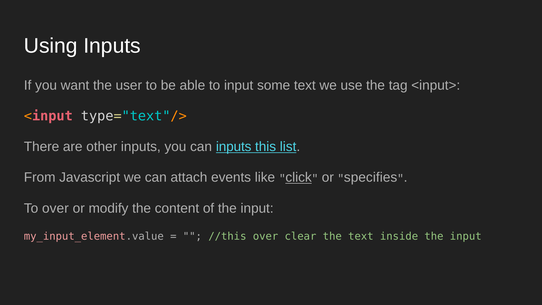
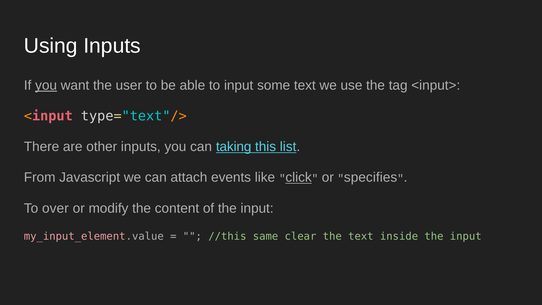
you at (46, 85) underline: none -> present
can inputs: inputs -> taking
//this over: over -> same
